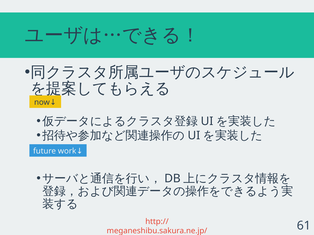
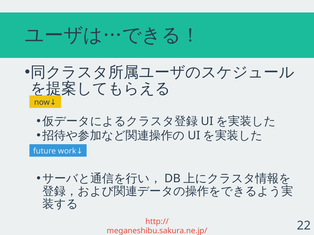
61: 61 -> 22
